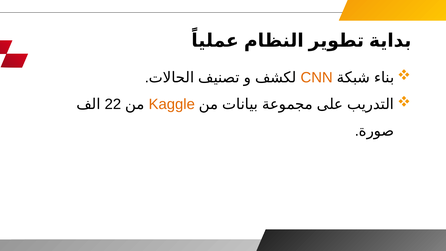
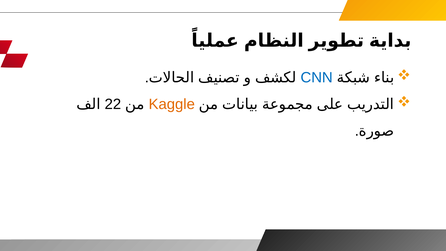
CNN colour: orange -> blue
